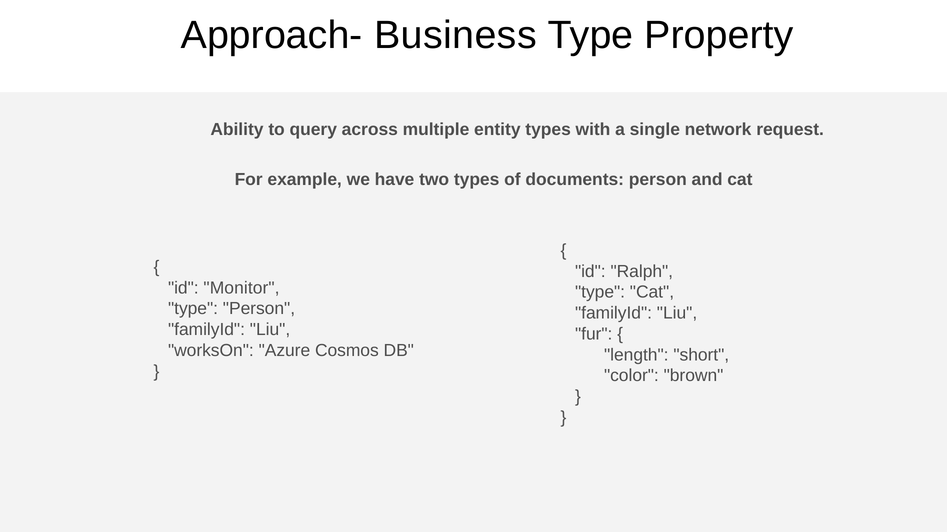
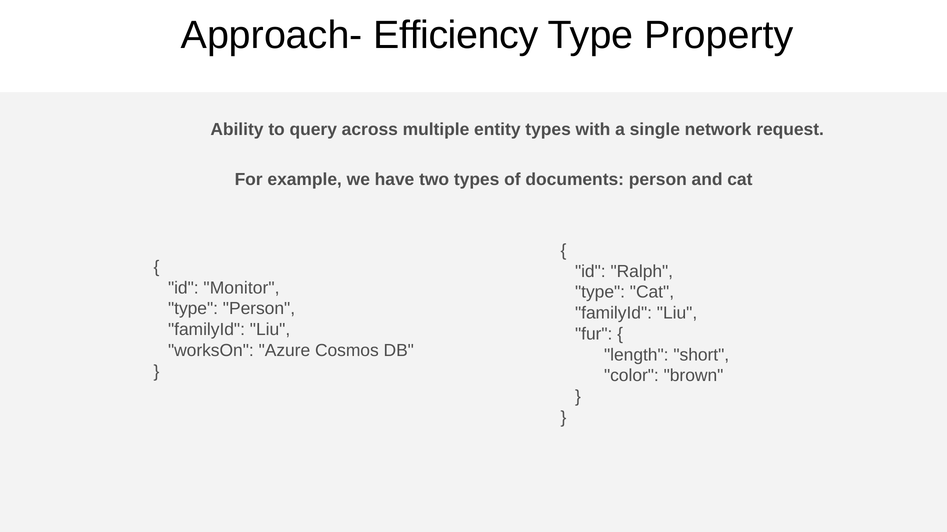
Business: Business -> Efficiency
